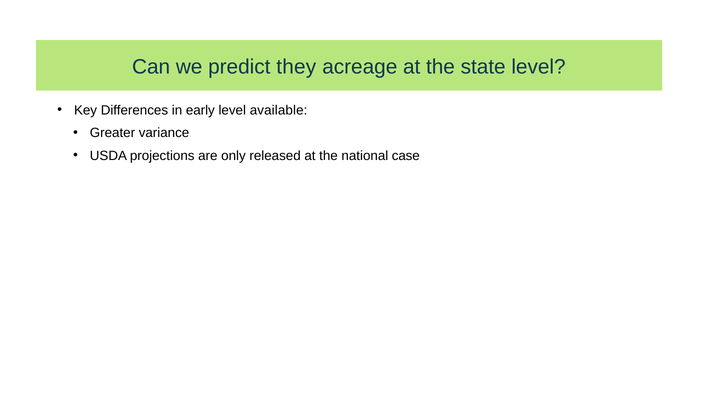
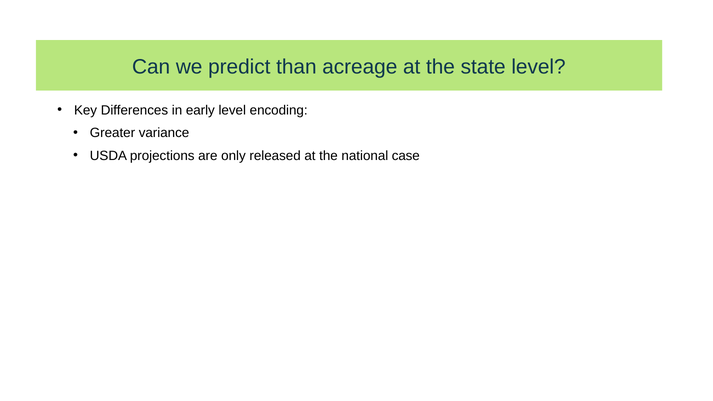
they: they -> than
available: available -> encoding
